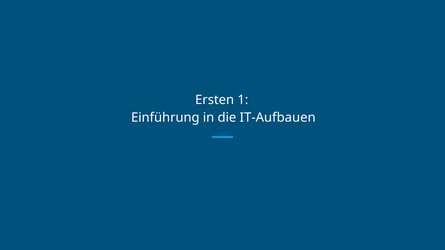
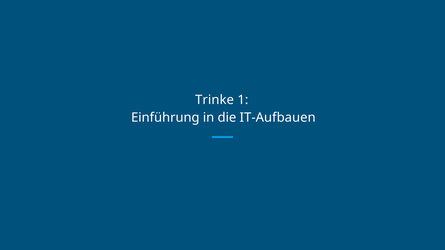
Ersten: Ersten -> Trinke
